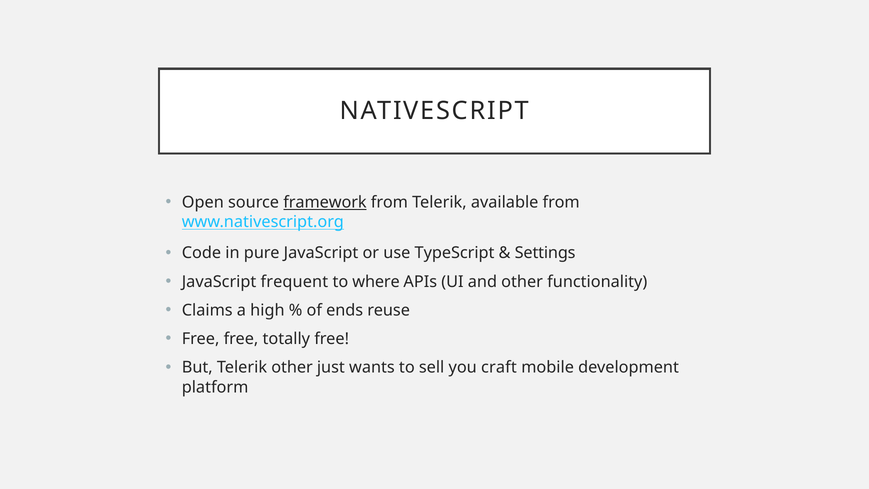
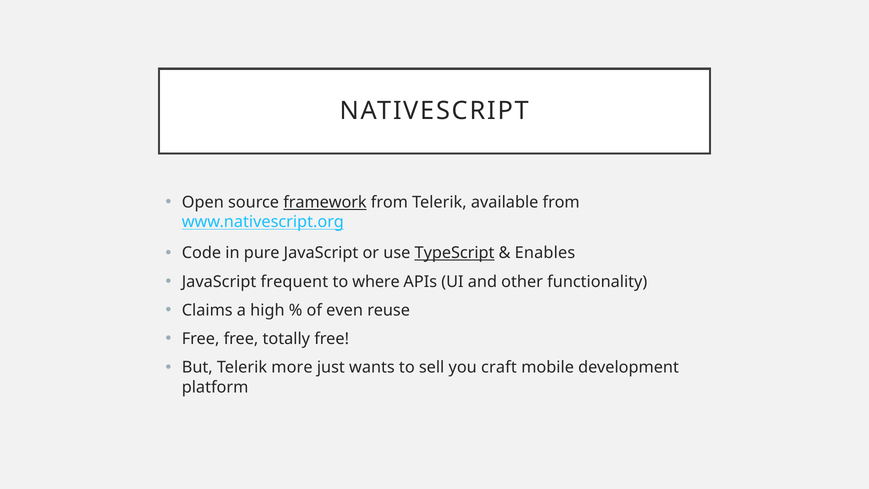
TypeScript underline: none -> present
Settings: Settings -> Enables
ends: ends -> even
Telerik other: other -> more
